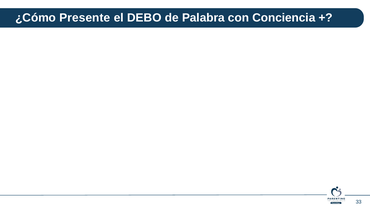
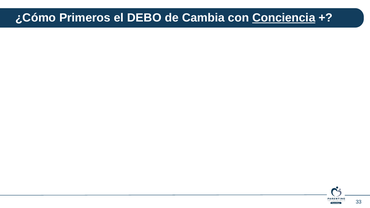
Presente: Presente -> Primeros
Palabra: Palabra -> Cambia
Conciencia underline: none -> present
